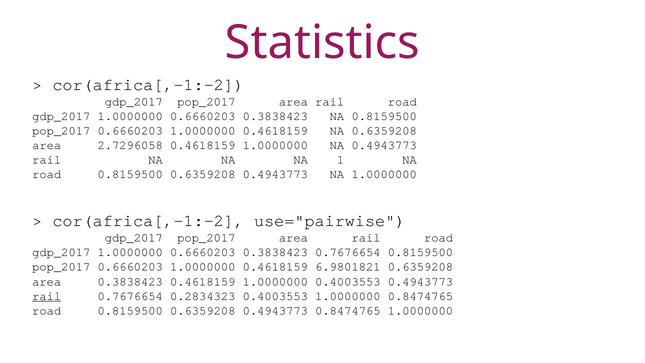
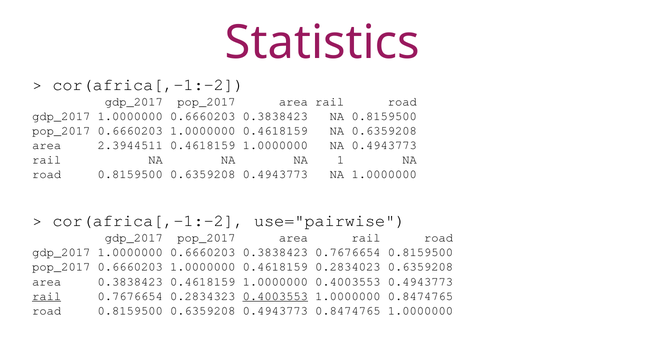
2.7296058: 2.7296058 -> 2.3944511
6.9801821: 6.9801821 -> 0.2834023
0.4003553 at (275, 296) underline: none -> present
